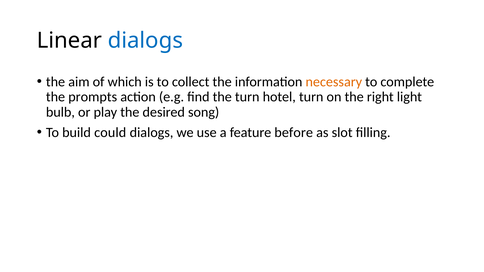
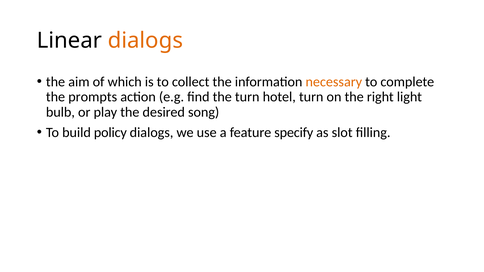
dialogs at (145, 41) colour: blue -> orange
could: could -> policy
before: before -> specify
